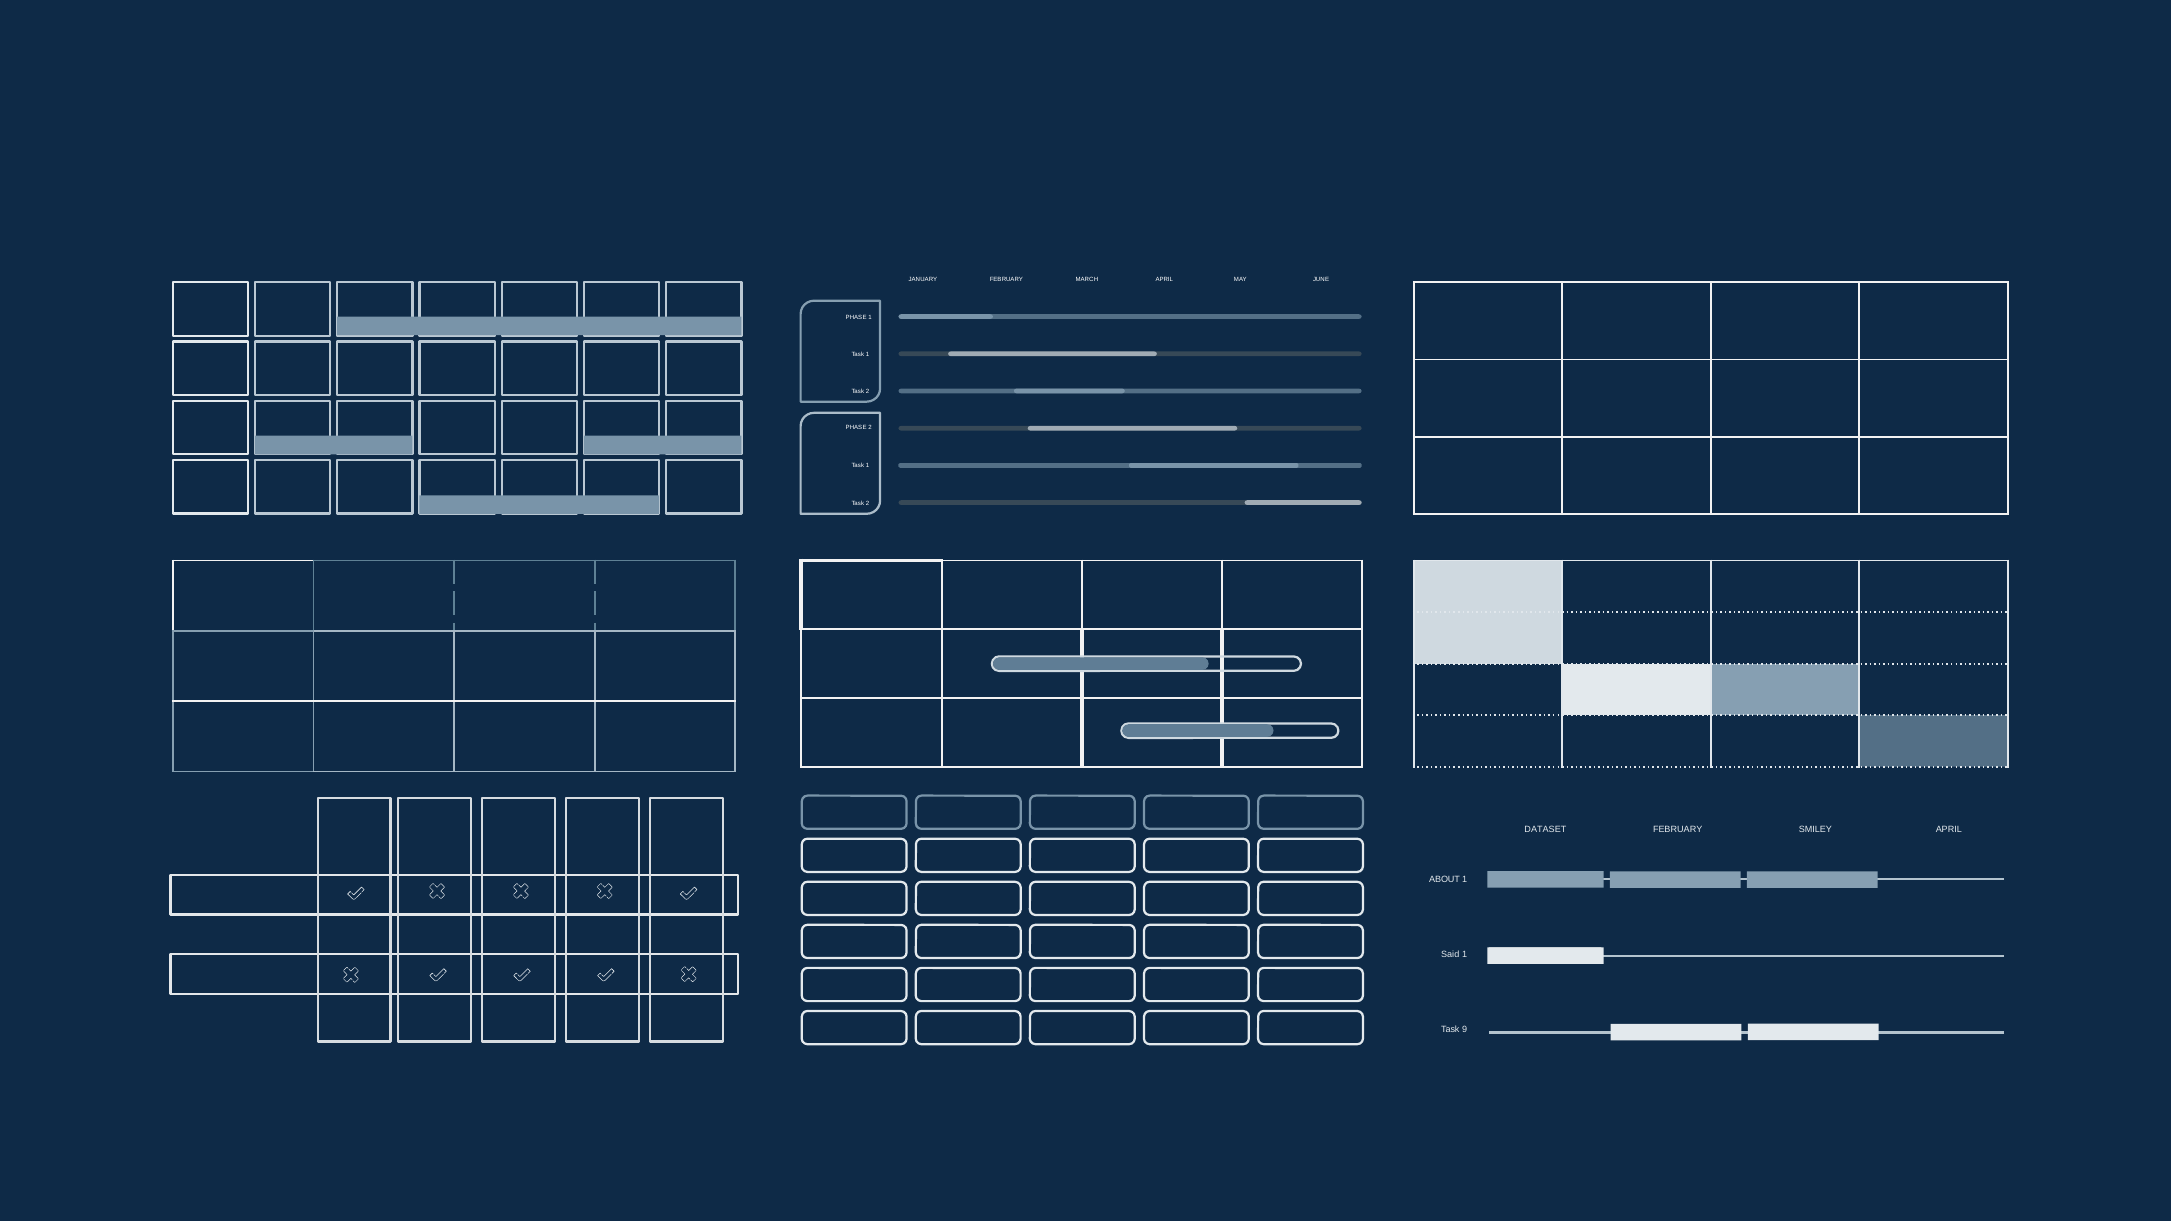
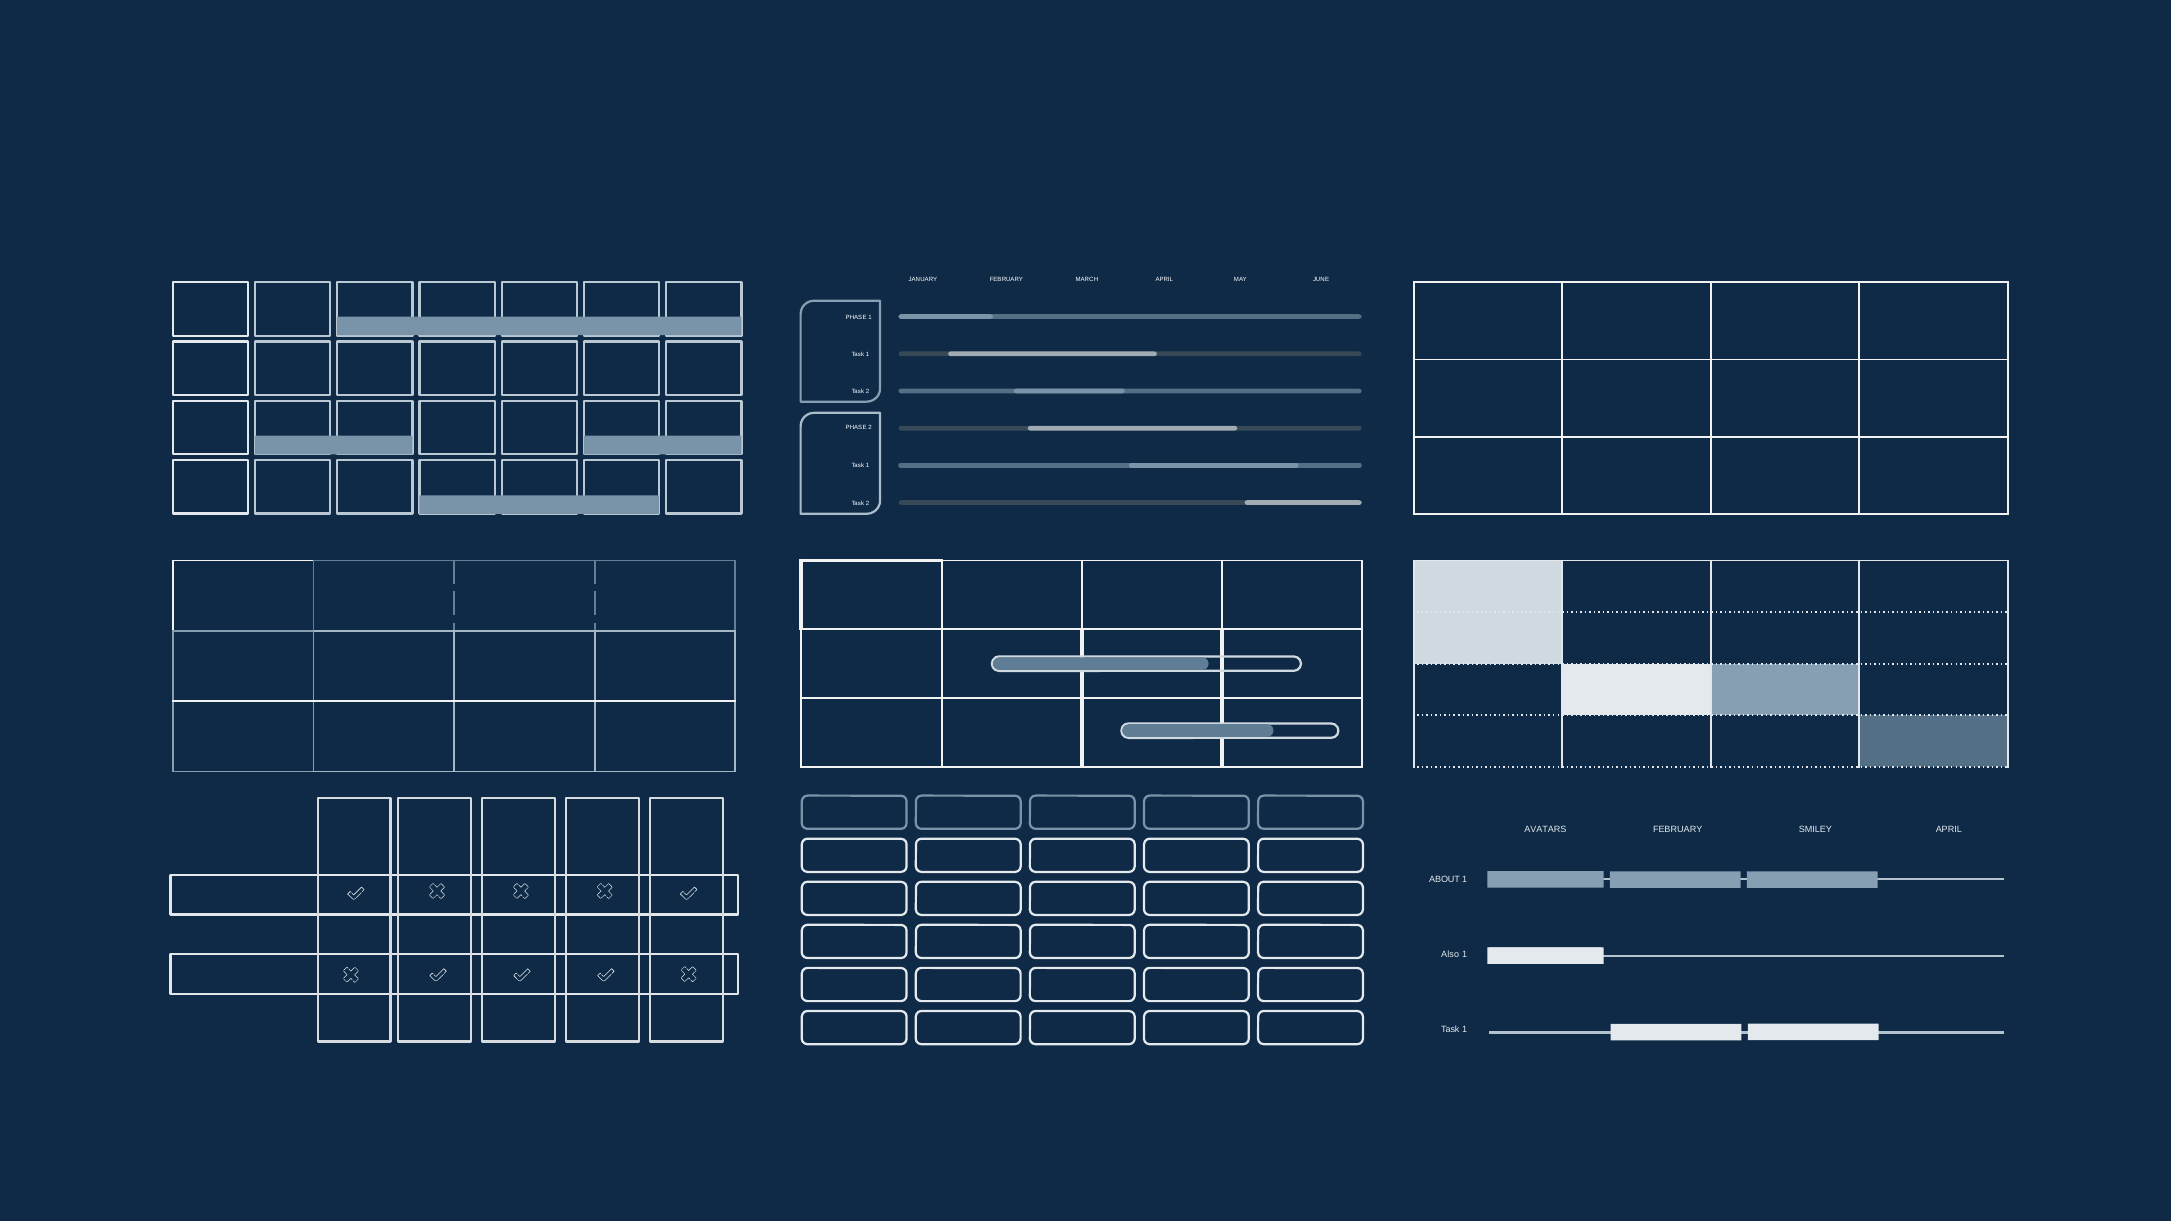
DATASET: DATASET -> AVATARS
Said: Said -> Also
9 at (1465, 1030): 9 -> 1
